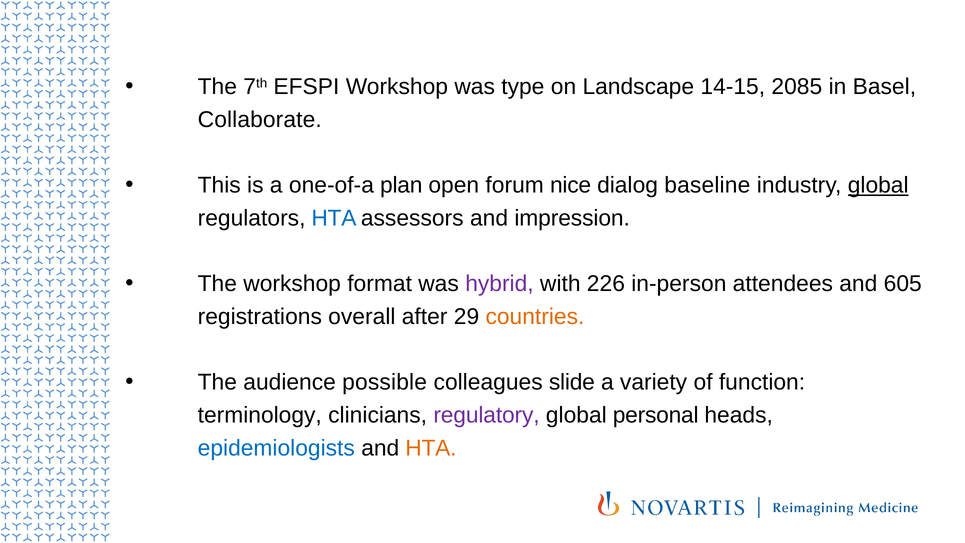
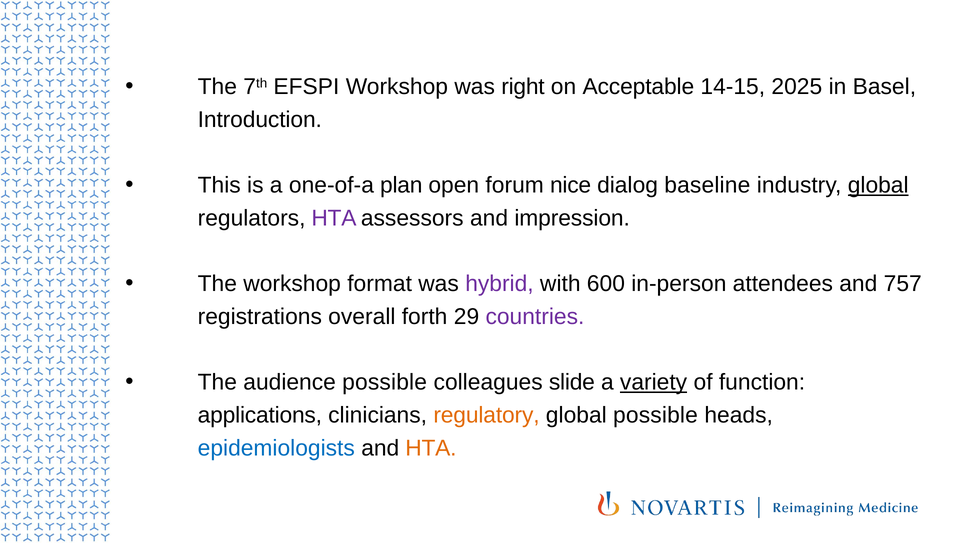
type: type -> right
Landscape: Landscape -> Acceptable
2085: 2085 -> 2025
Collaborate: Collaborate -> Introduction
HTA at (334, 218) colour: blue -> purple
226: 226 -> 600
605: 605 -> 757
after: after -> forth
countries colour: orange -> purple
variety underline: none -> present
terminology: terminology -> applications
regulatory colour: purple -> orange
global personal: personal -> possible
